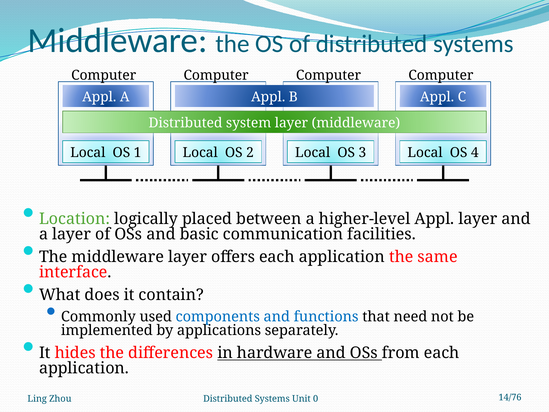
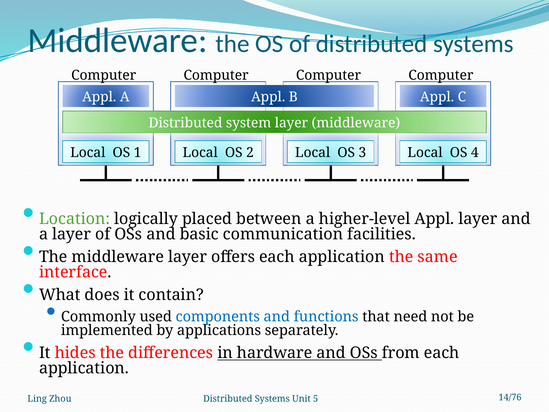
0: 0 -> 5
